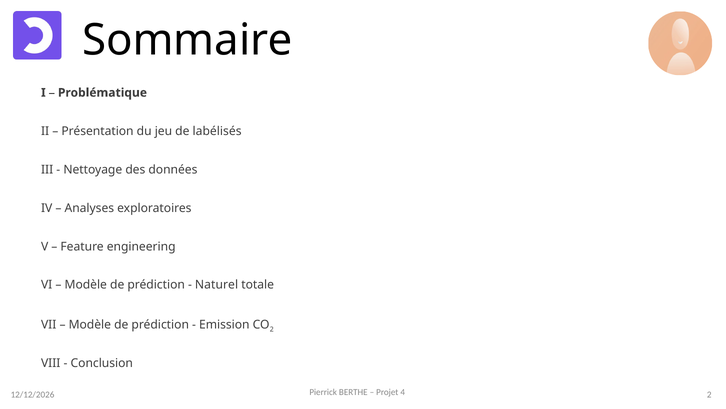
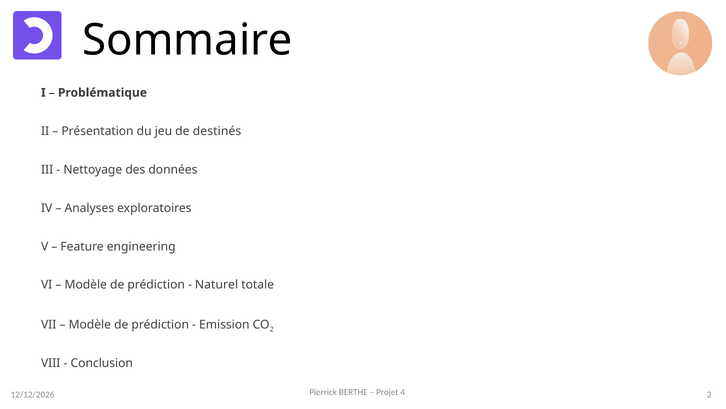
labélisés: labélisés -> destinés
